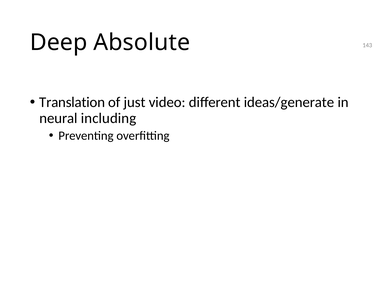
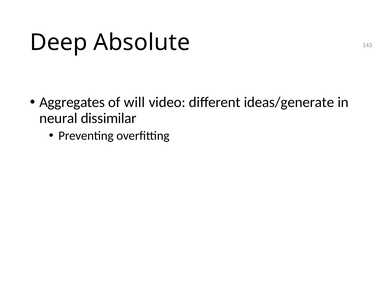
Translation: Translation -> Aggregates
just: just -> will
including: including -> dissimilar
